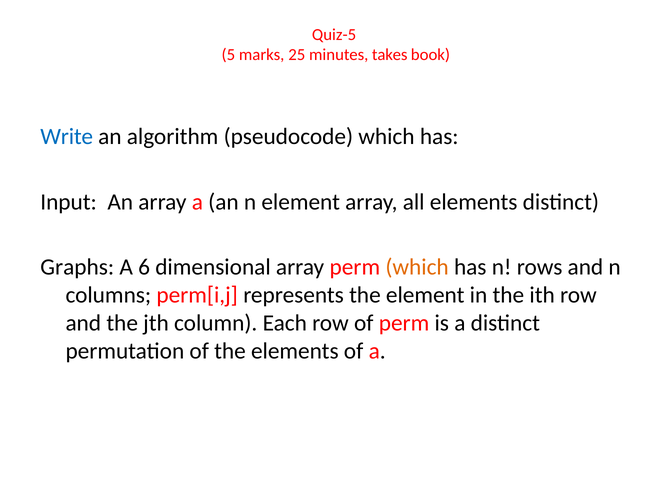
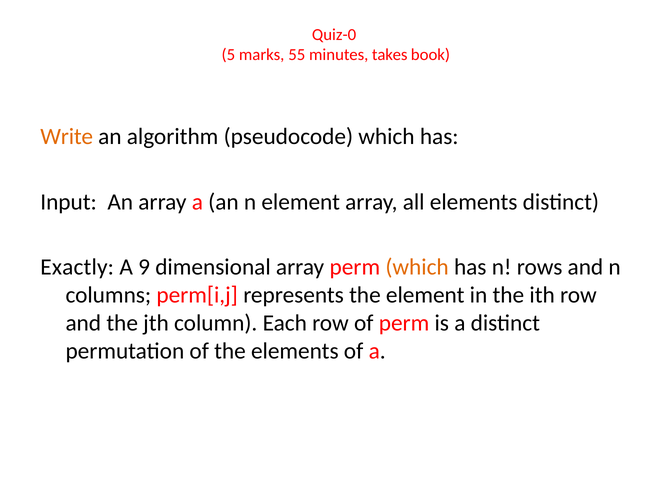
Quiz-5: Quiz-5 -> Quiz-0
25: 25 -> 55
Write colour: blue -> orange
Graphs: Graphs -> Exactly
6: 6 -> 9
